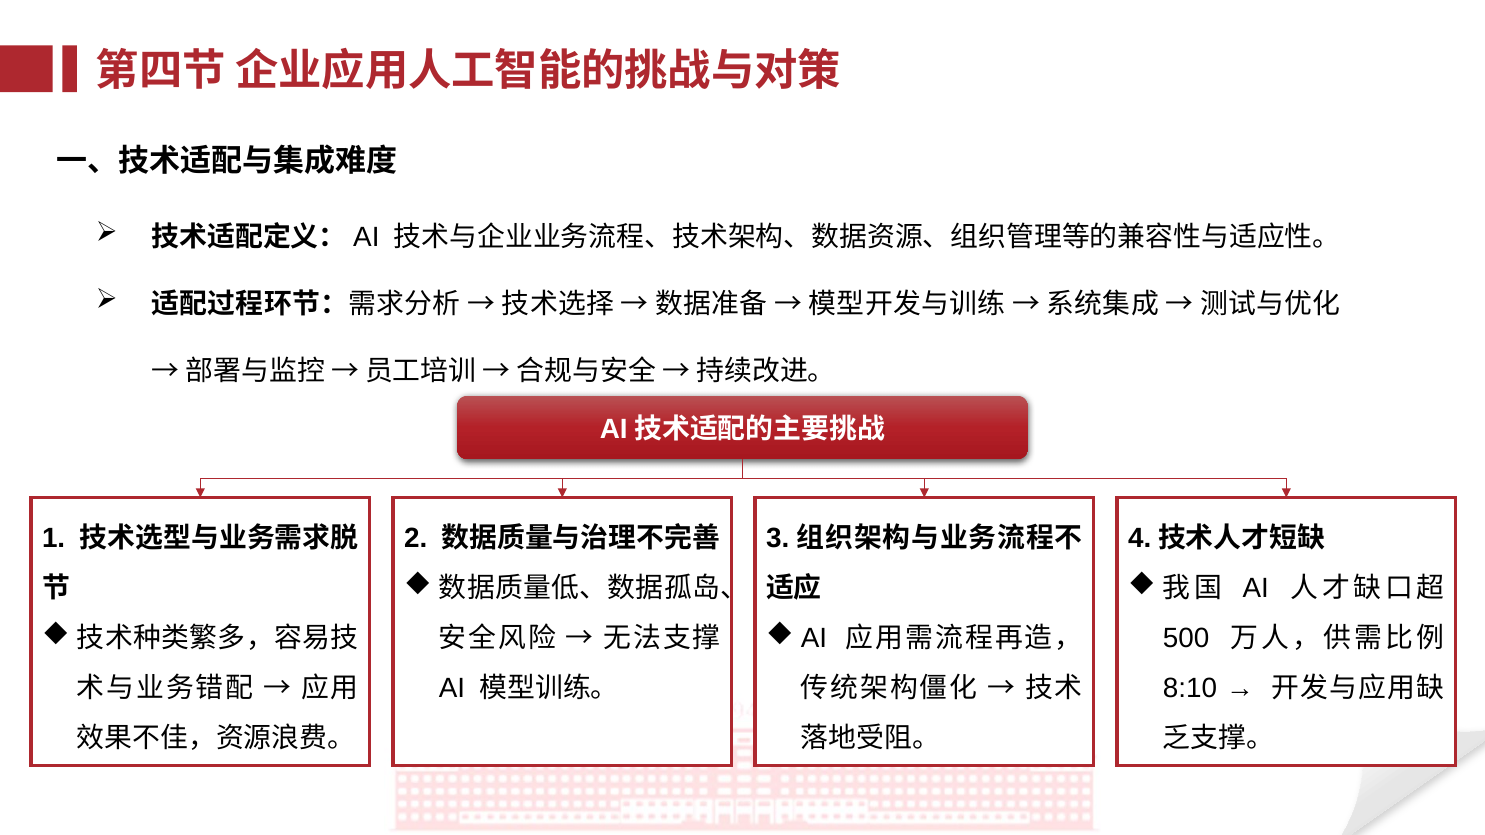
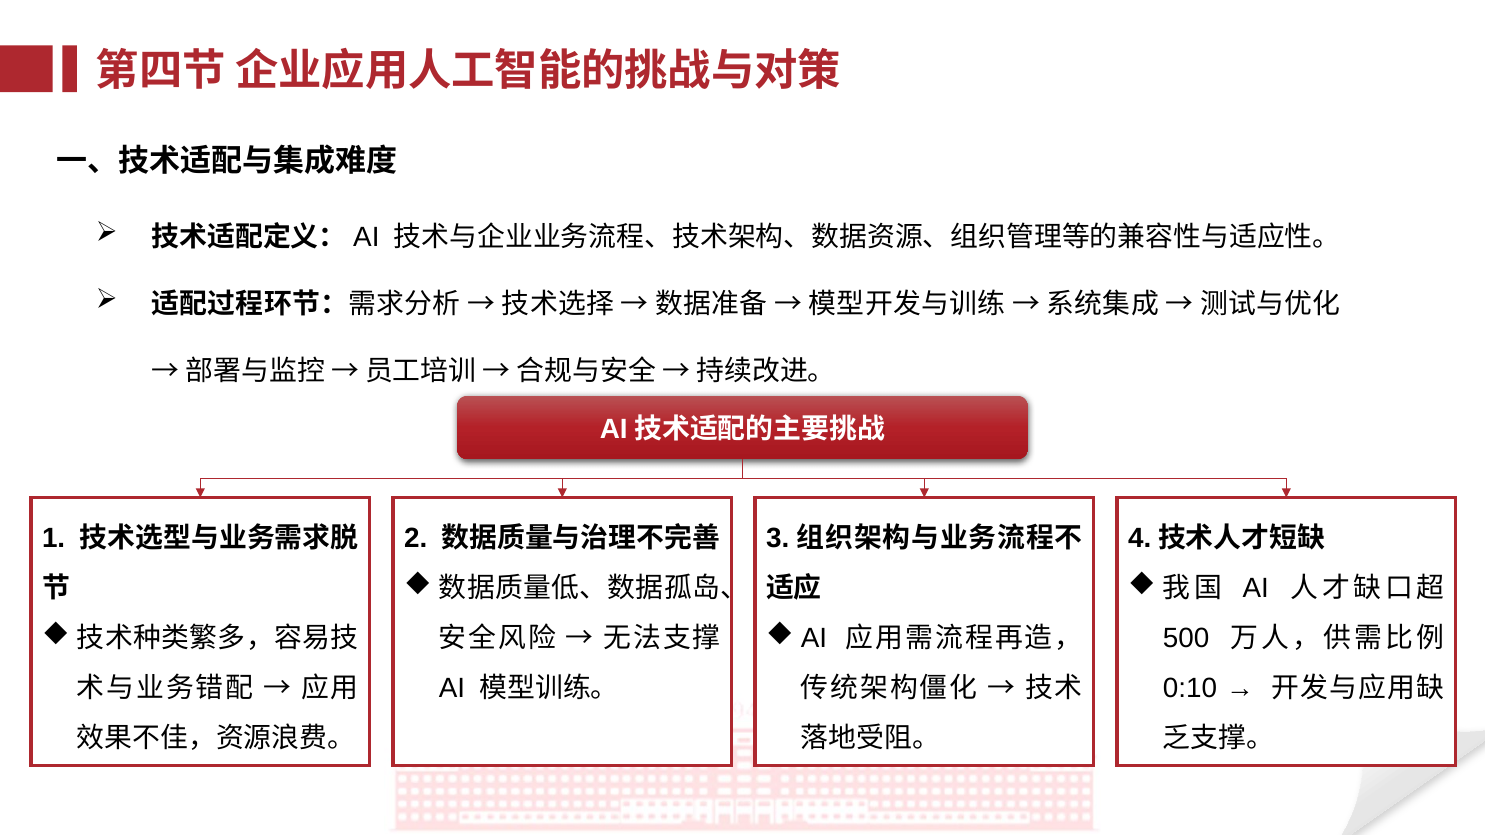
8:10: 8:10 -> 0:10
